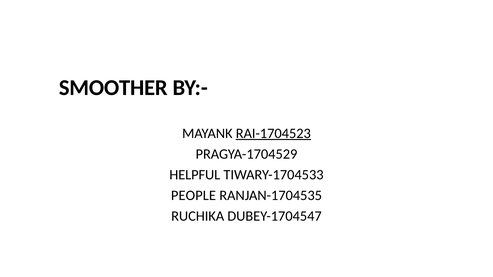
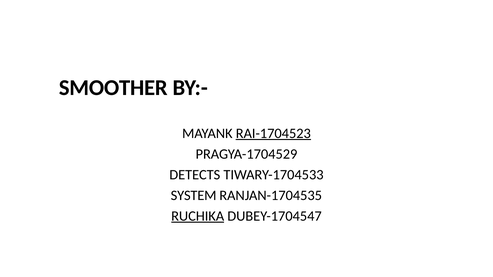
HELPFUL: HELPFUL -> DETECTS
PEOPLE: PEOPLE -> SYSTEM
RUCHIKA underline: none -> present
